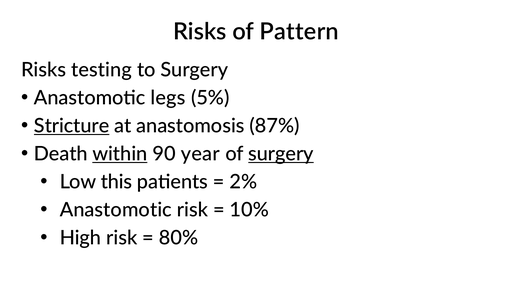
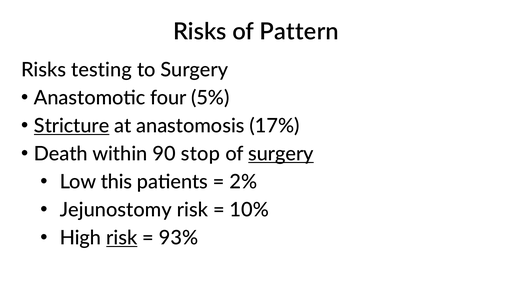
legs: legs -> four
87%: 87% -> 17%
within underline: present -> none
year: year -> stop
Anastomotic at (116, 210): Anastomotic -> Jejunostomy
risk at (122, 238) underline: none -> present
80%: 80% -> 93%
